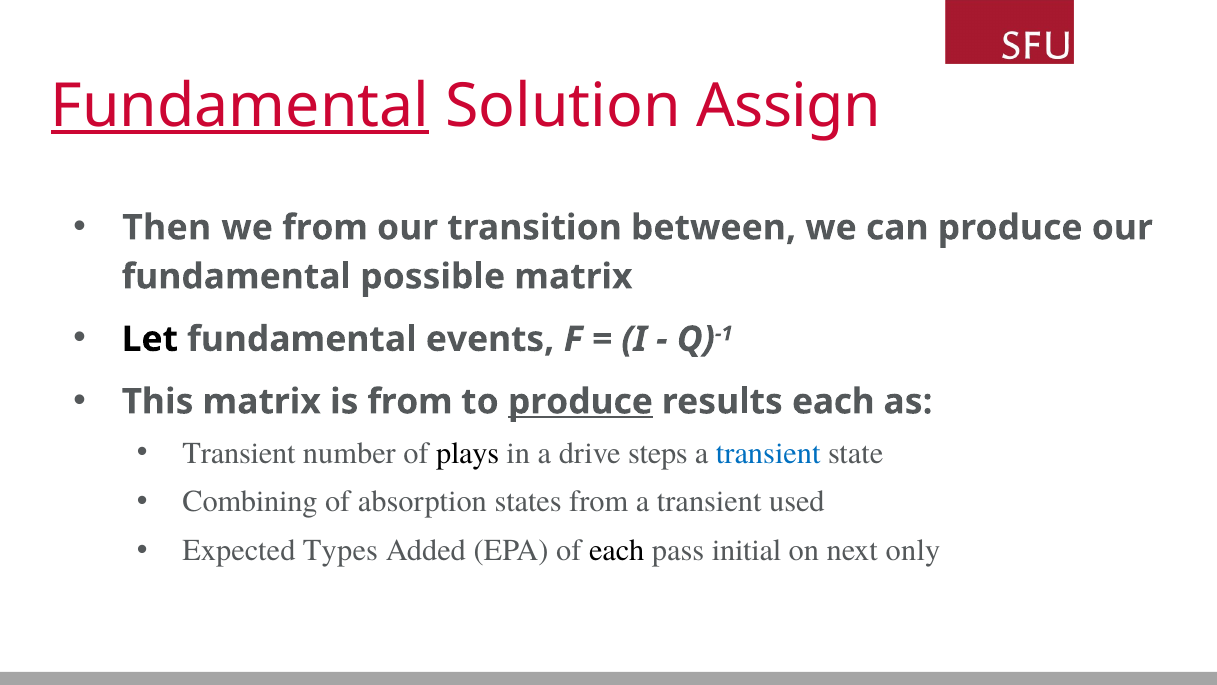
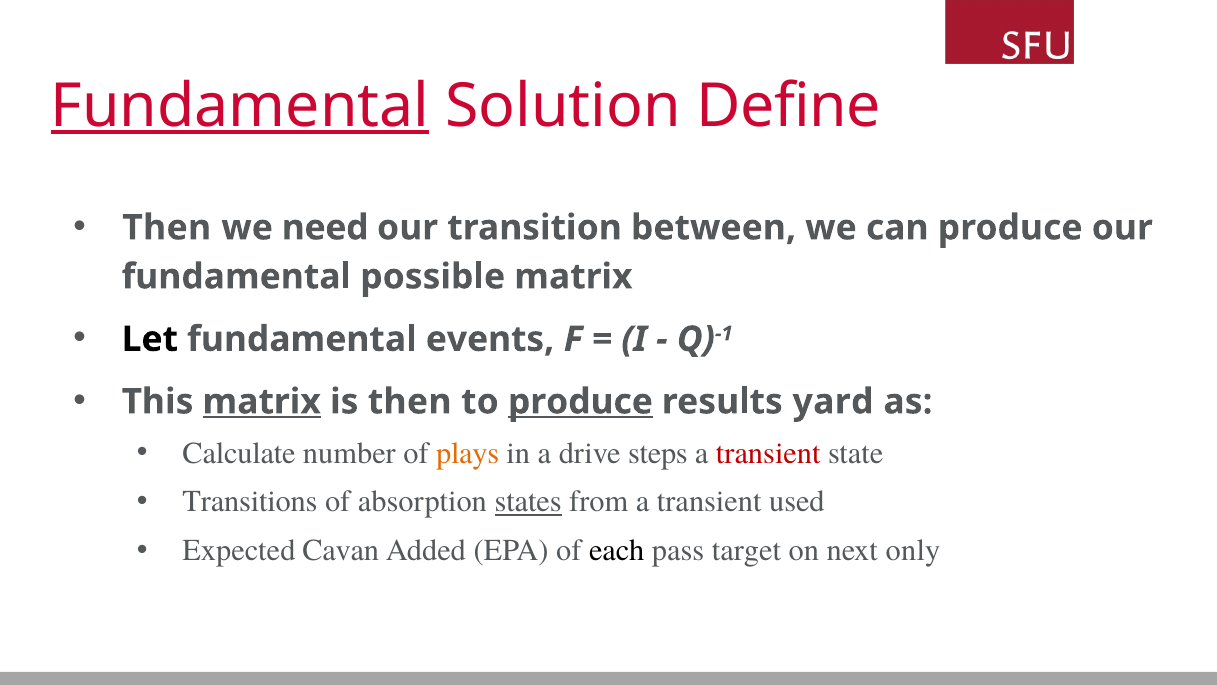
Assign: Assign -> Define
we from: from -> need
matrix at (262, 401) underline: none -> present
is from: from -> then
results each: each -> yard
Transient at (239, 453): Transient -> Calculate
plays colour: black -> orange
transient at (768, 453) colour: blue -> red
Combining: Combining -> Transitions
states underline: none -> present
Types: Types -> Cavan
initial: initial -> target
